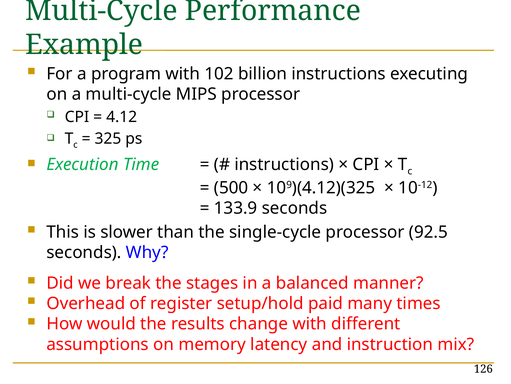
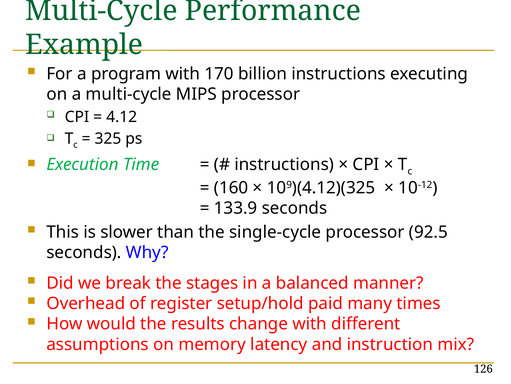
102: 102 -> 170
500: 500 -> 160
